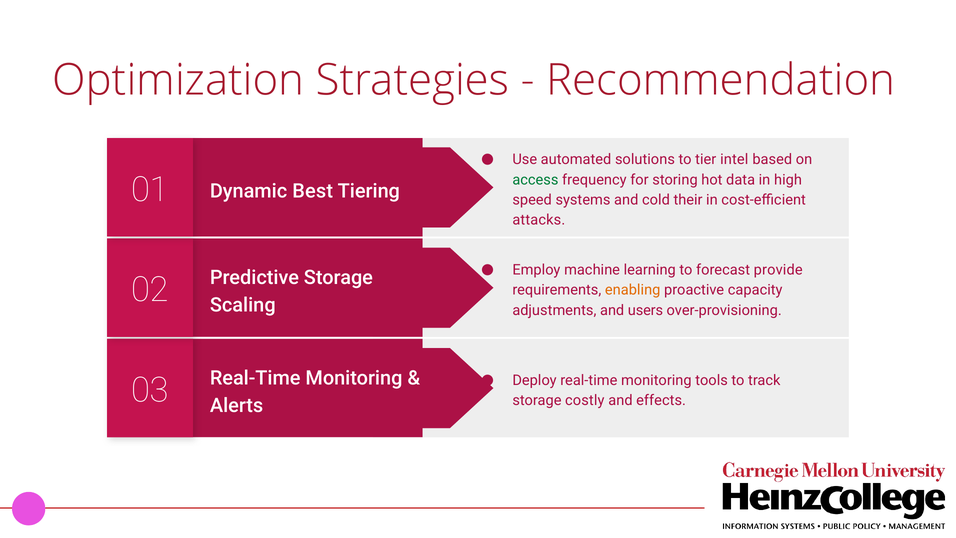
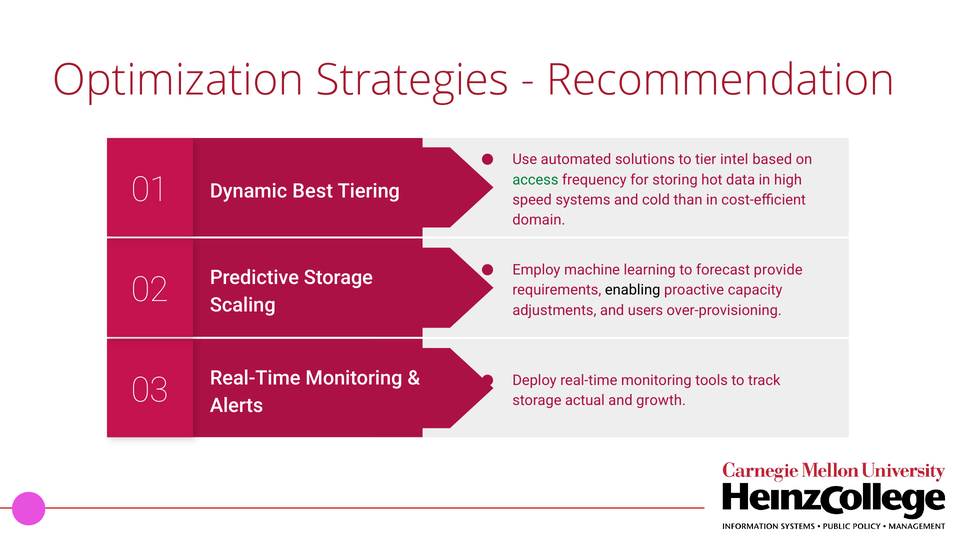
their: their -> than
attacks: attacks -> domain
enabling colour: orange -> black
costly: costly -> actual
effects: effects -> growth
